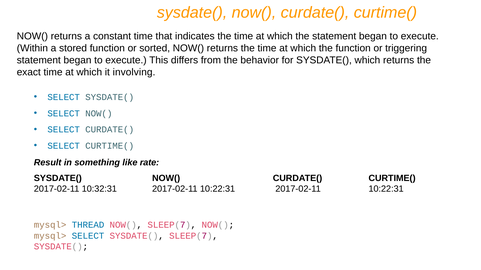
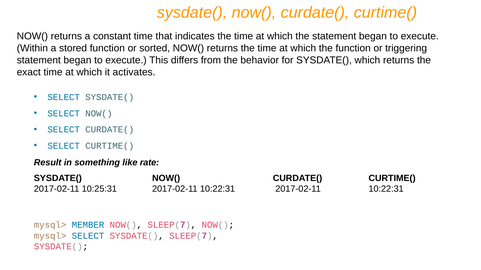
involving: involving -> activates
10:32:31: 10:32:31 -> 10:25:31
THREAD: THREAD -> MEMBER
